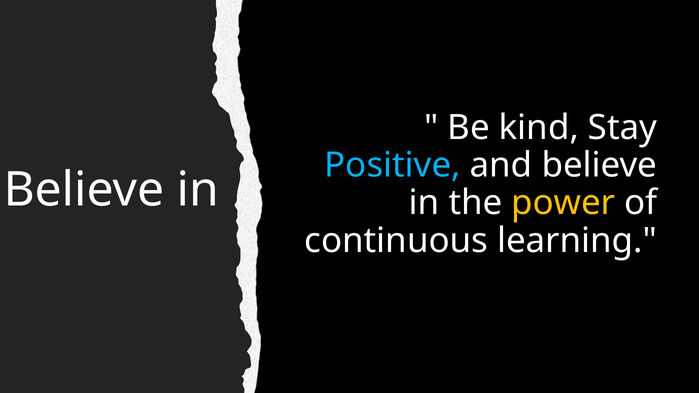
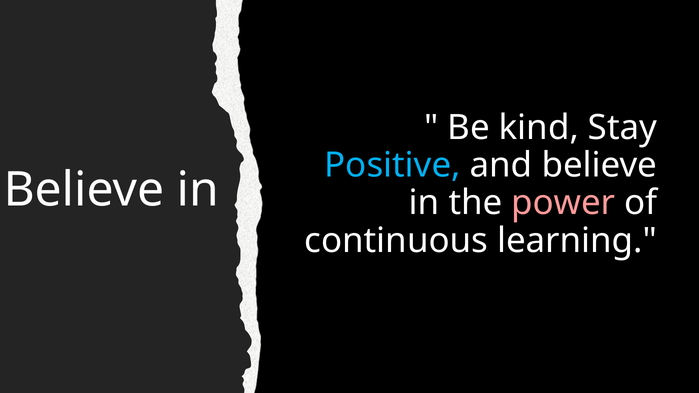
power colour: yellow -> pink
